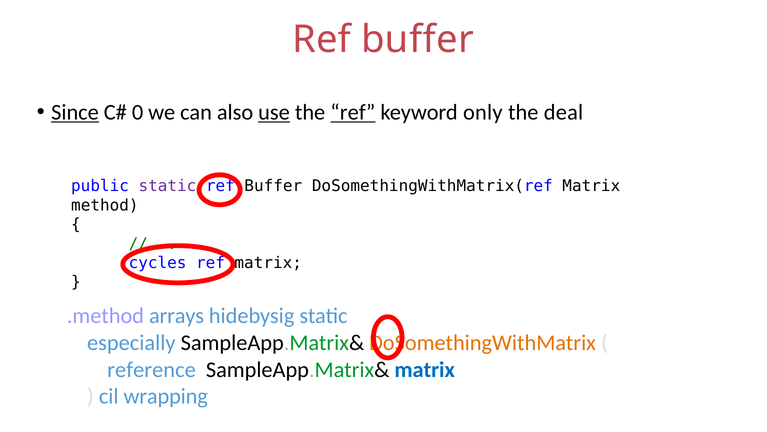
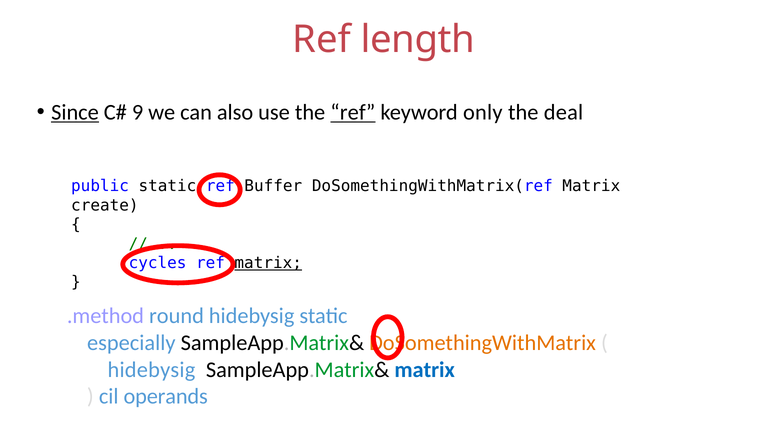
buffer at (418, 40): buffer -> length
0: 0 -> 9
use underline: present -> none
static at (167, 186) colour: purple -> black
method: method -> create
matrix at (268, 263) underline: none -> present
arrays: arrays -> round
reference at (152, 369): reference -> hidebysig
wrapping: wrapping -> operands
